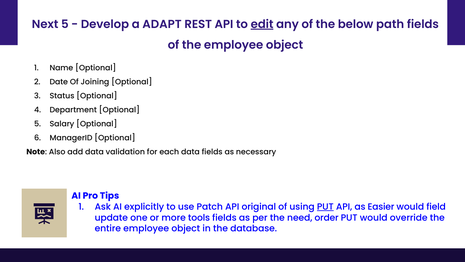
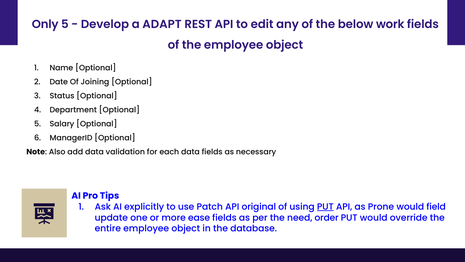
Next: Next -> Only
edit underline: present -> none
path: path -> work
Easier: Easier -> Prone
tools: tools -> ease
